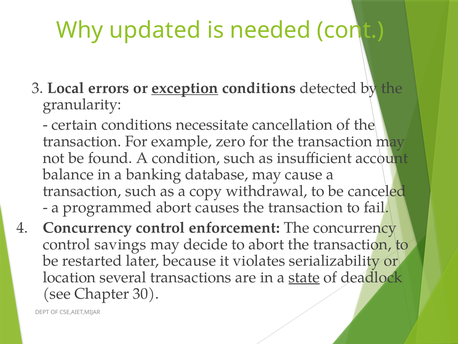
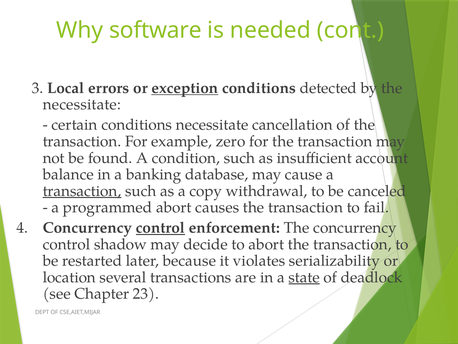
updated: updated -> software
granularity at (82, 104): granularity -> necessitate
transaction at (82, 191) underline: none -> present
control at (160, 227) underline: none -> present
savings: savings -> shadow
30: 30 -> 23
